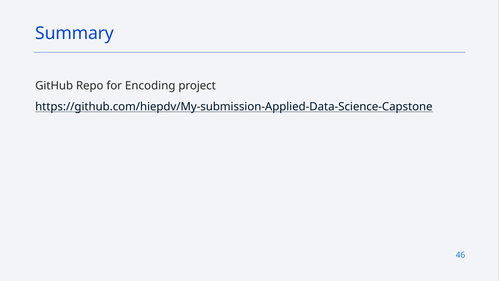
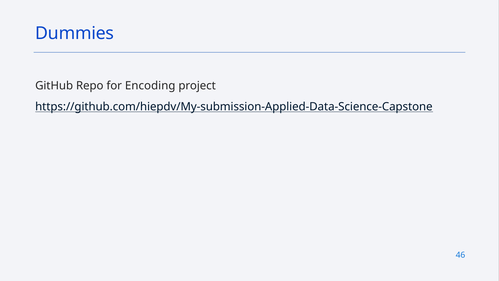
Summary: Summary -> Dummies
